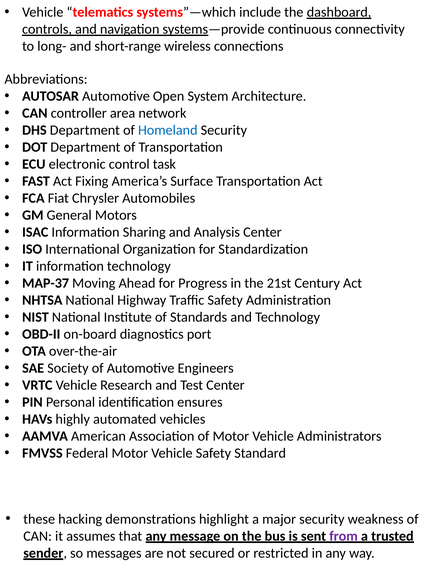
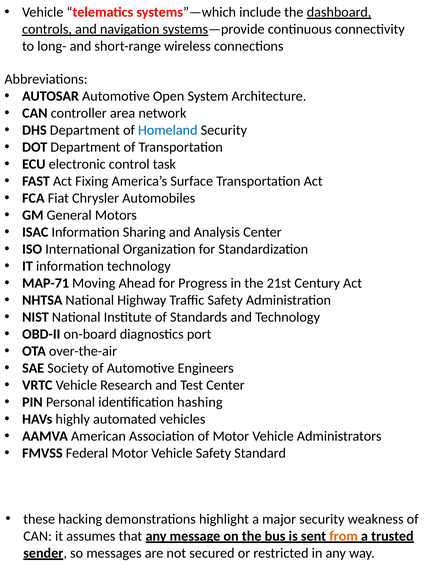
MAP-37: MAP-37 -> MAP-71
ensures: ensures -> hashing
from colour: purple -> orange
